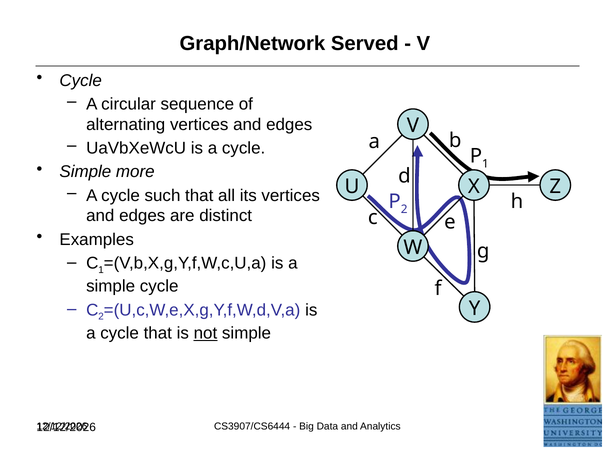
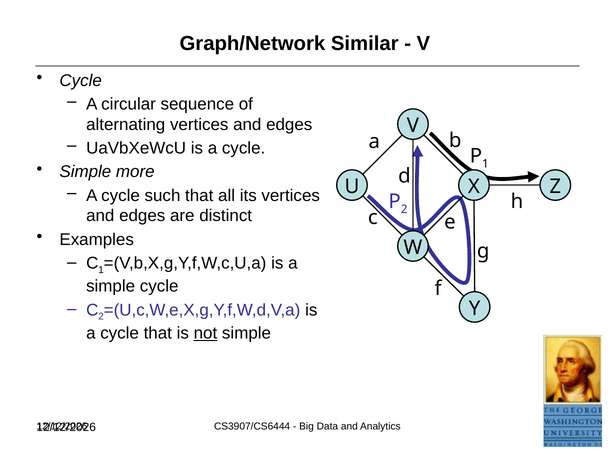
Served: Served -> Similar
